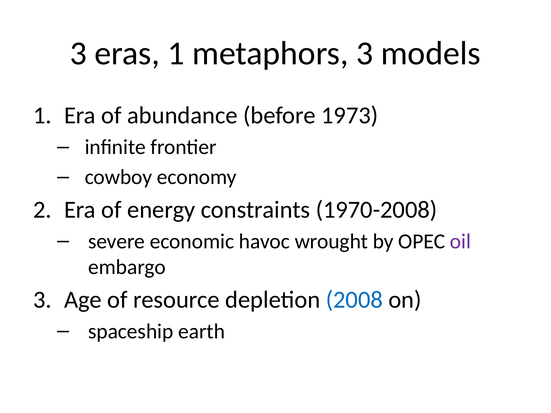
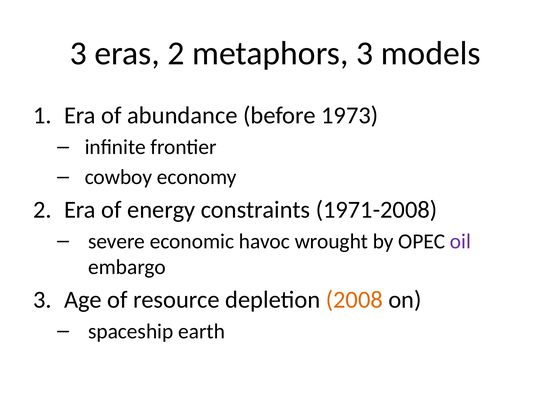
eras 1: 1 -> 2
1970-2008: 1970-2008 -> 1971-2008
2008 colour: blue -> orange
